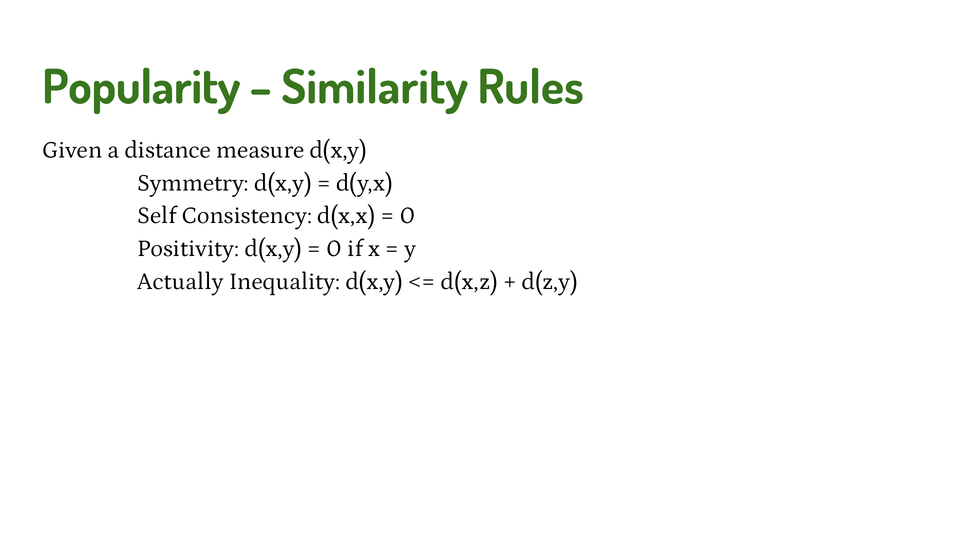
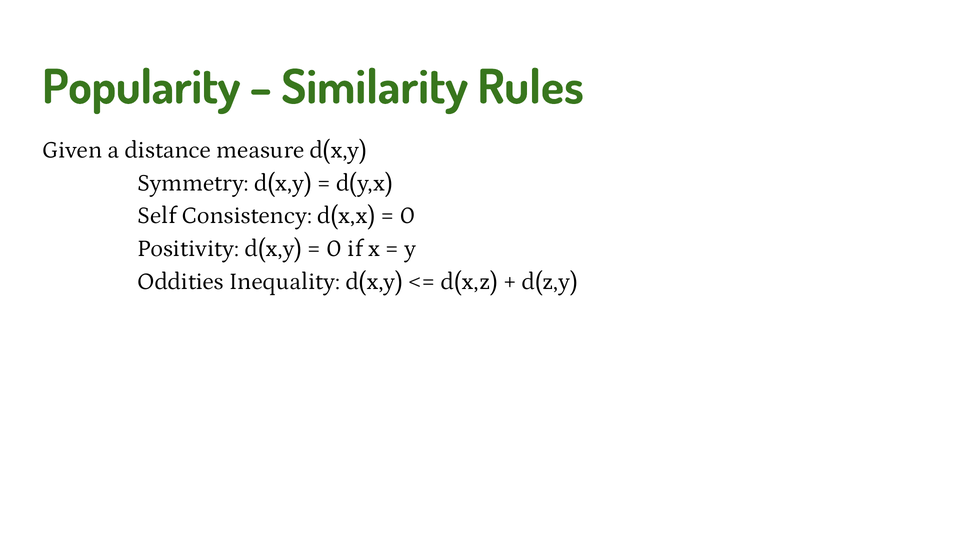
Actually: Actually -> Oddities
